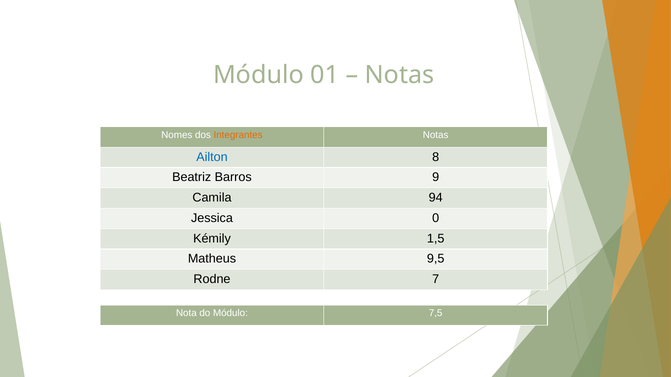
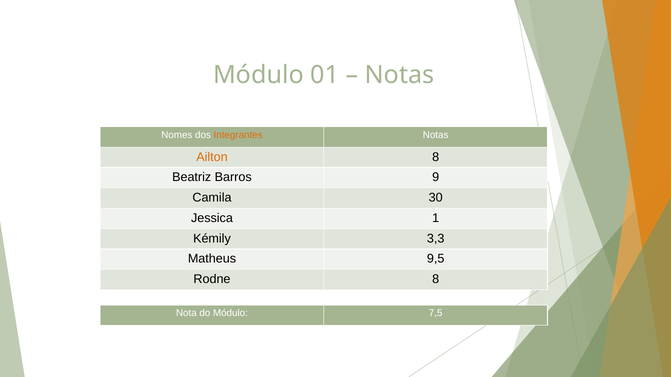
Ailton colour: blue -> orange
94: 94 -> 30
0: 0 -> 1
1,5: 1,5 -> 3,3
Rodne 7: 7 -> 8
